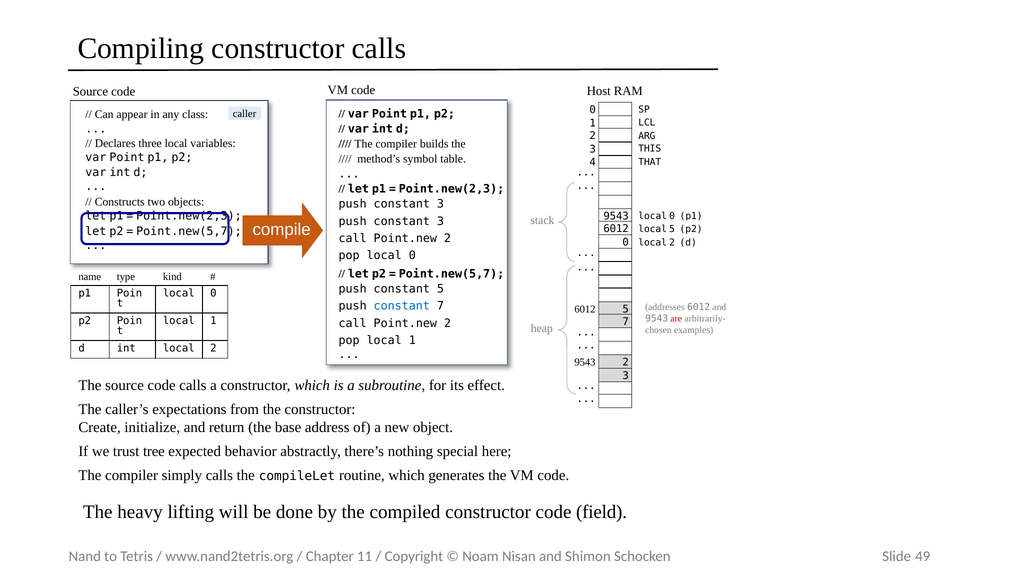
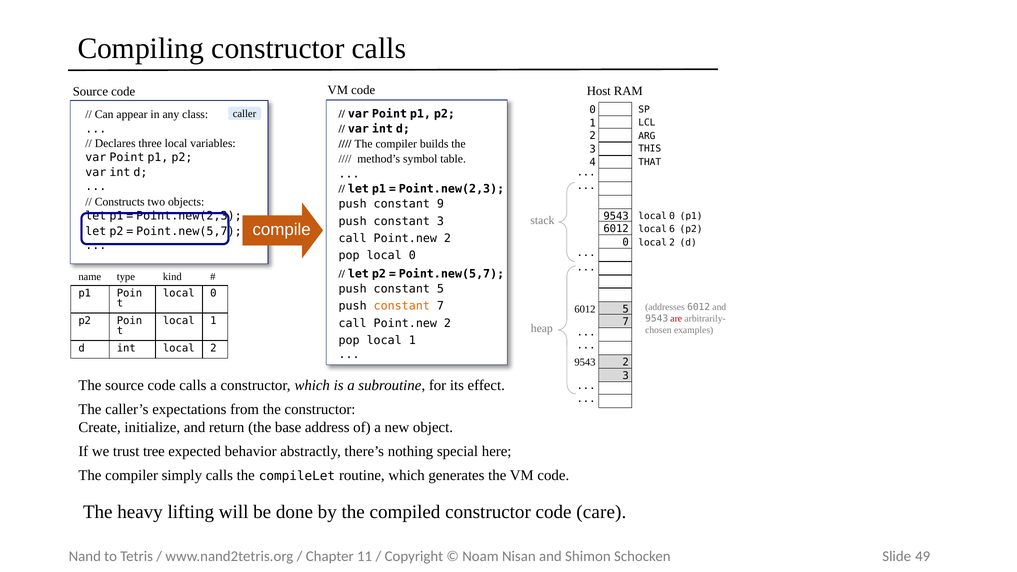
3 at (440, 204): 3 -> 9
local 5: 5 -> 6
constant at (402, 306) colour: blue -> orange
field: field -> care
